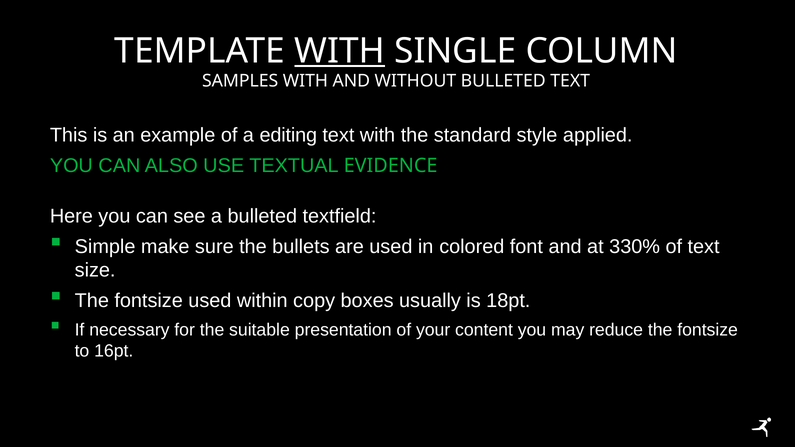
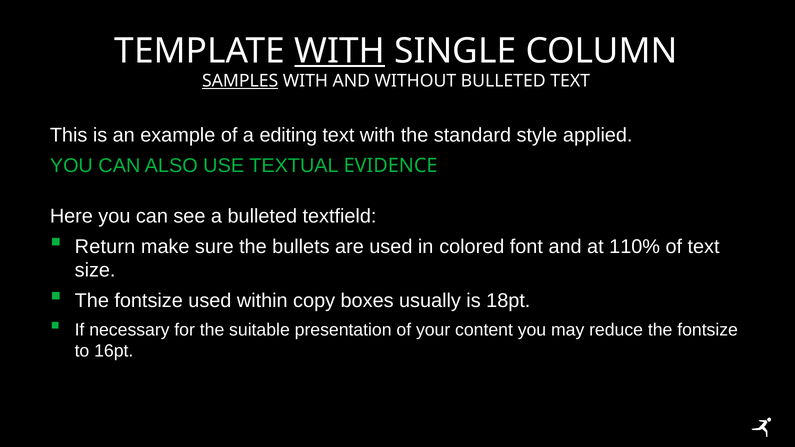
SAMPLES underline: none -> present
Simple: Simple -> Return
330%: 330% -> 110%
